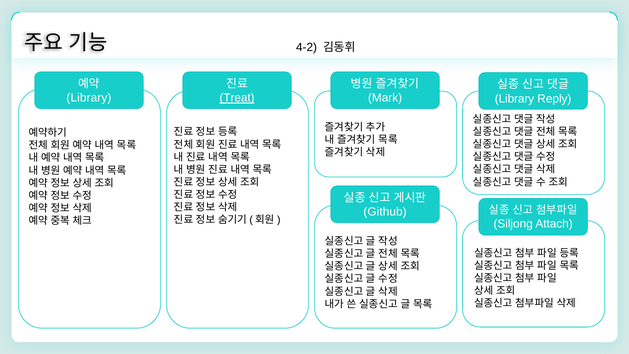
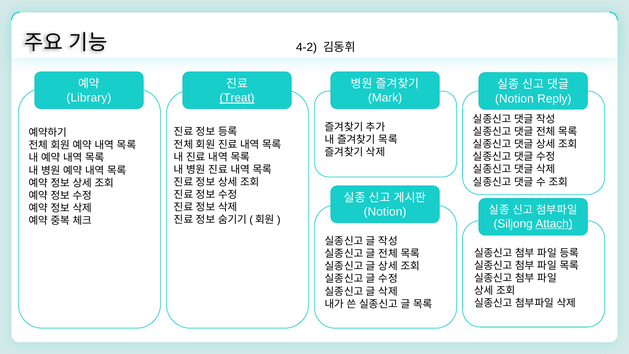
Library at (514, 99): Library -> Notion
Github at (385, 212): Github -> Notion
Attach underline: none -> present
